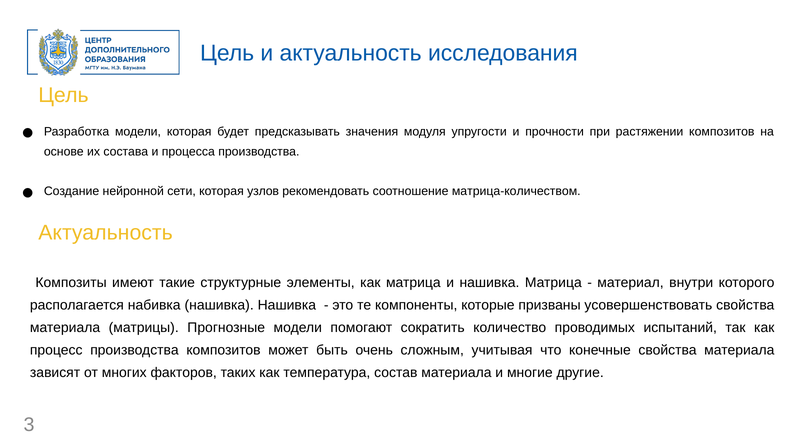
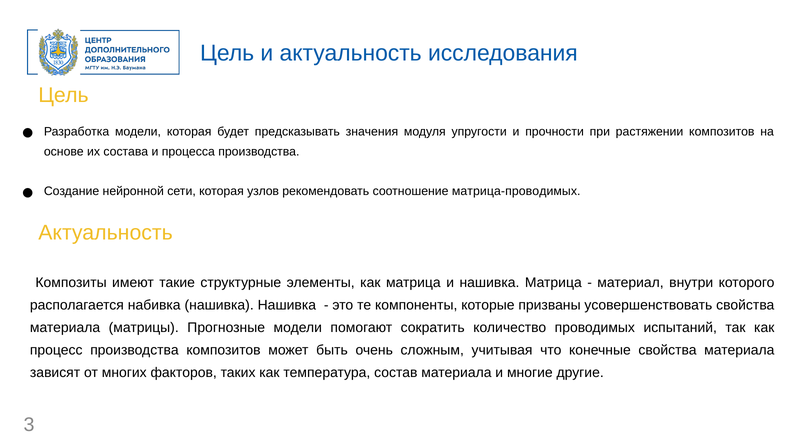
матрица-количеством: матрица-количеством -> матрица-проводимых
